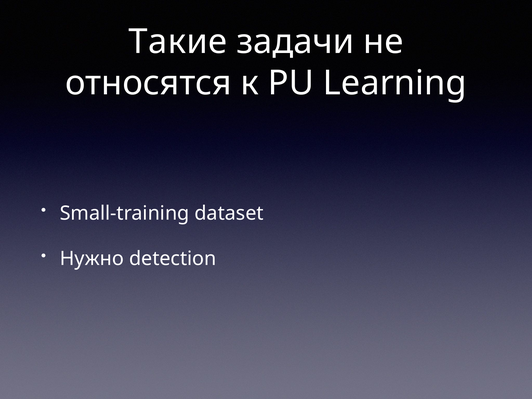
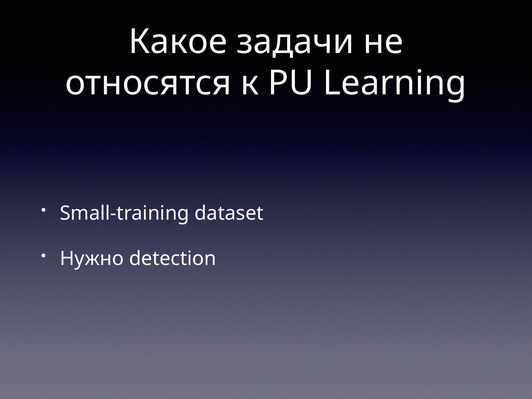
Такие: Такие -> Какое
